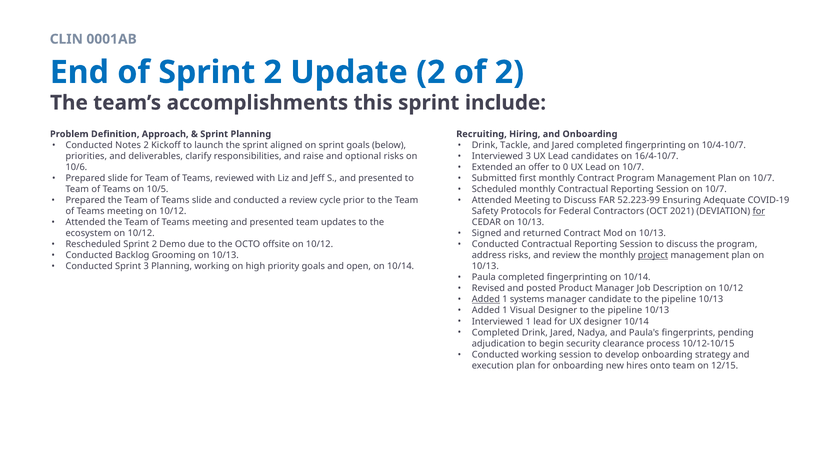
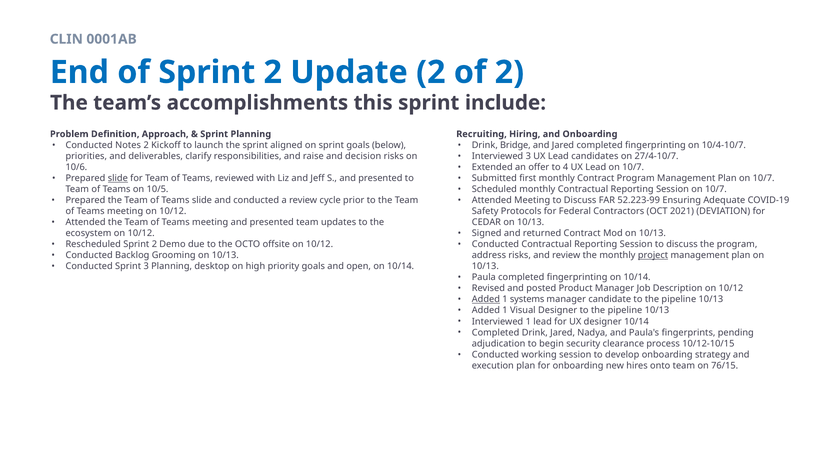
Tackle: Tackle -> Bridge
16/4-10/7: 16/4-10/7 -> 27/4-10/7
optional: optional -> decision
0: 0 -> 4
slide at (118, 178) underline: none -> present
for at (759, 211) underline: present -> none
Planning working: working -> desktop
12/15: 12/15 -> 76/15
